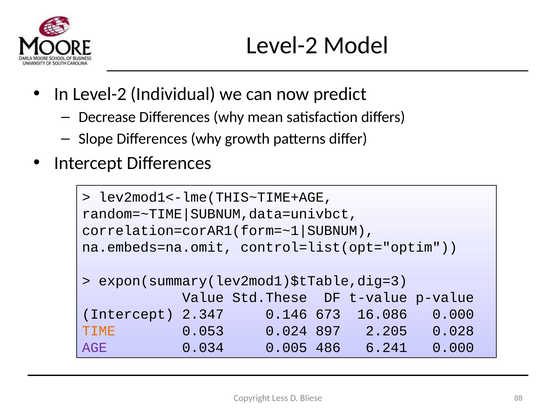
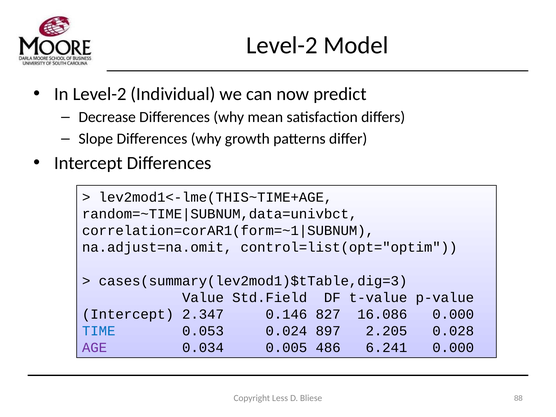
na.embeds=na.omit: na.embeds=na.omit -> na.adjust=na.omit
expon(summary(lev2mod1)$tTable,dig=3: expon(summary(lev2mod1)$tTable,dig=3 -> cases(summary(lev2mod1)$tTable,dig=3
Std.These: Std.These -> Std.Field
673: 673 -> 827
TIME colour: orange -> blue
